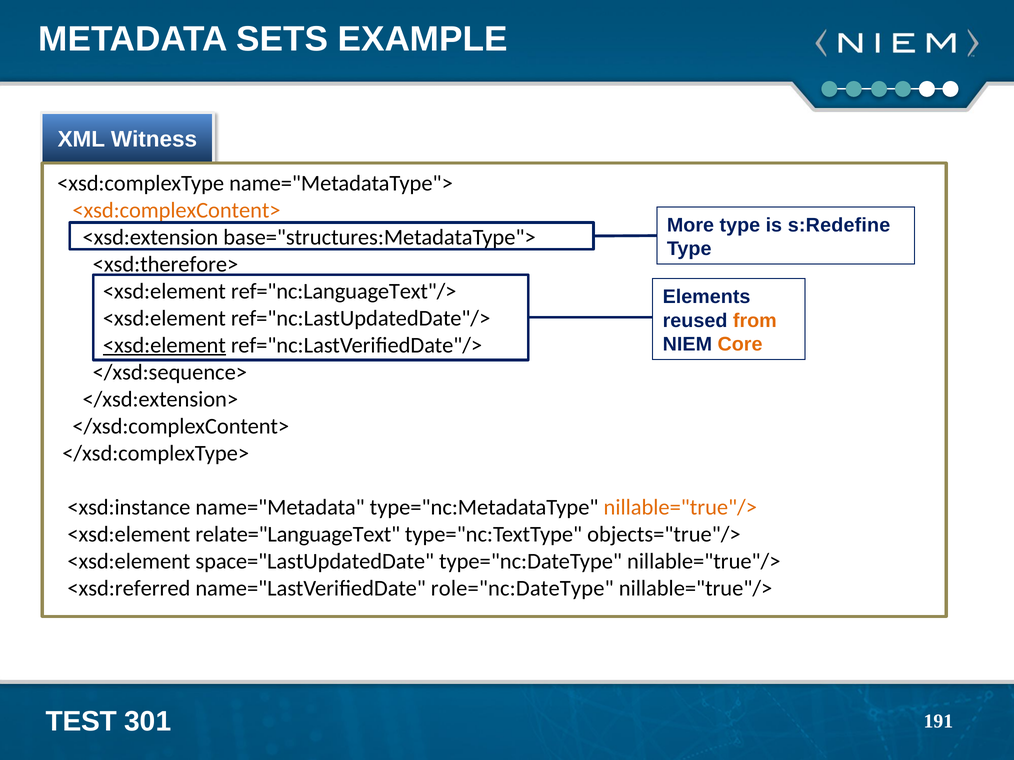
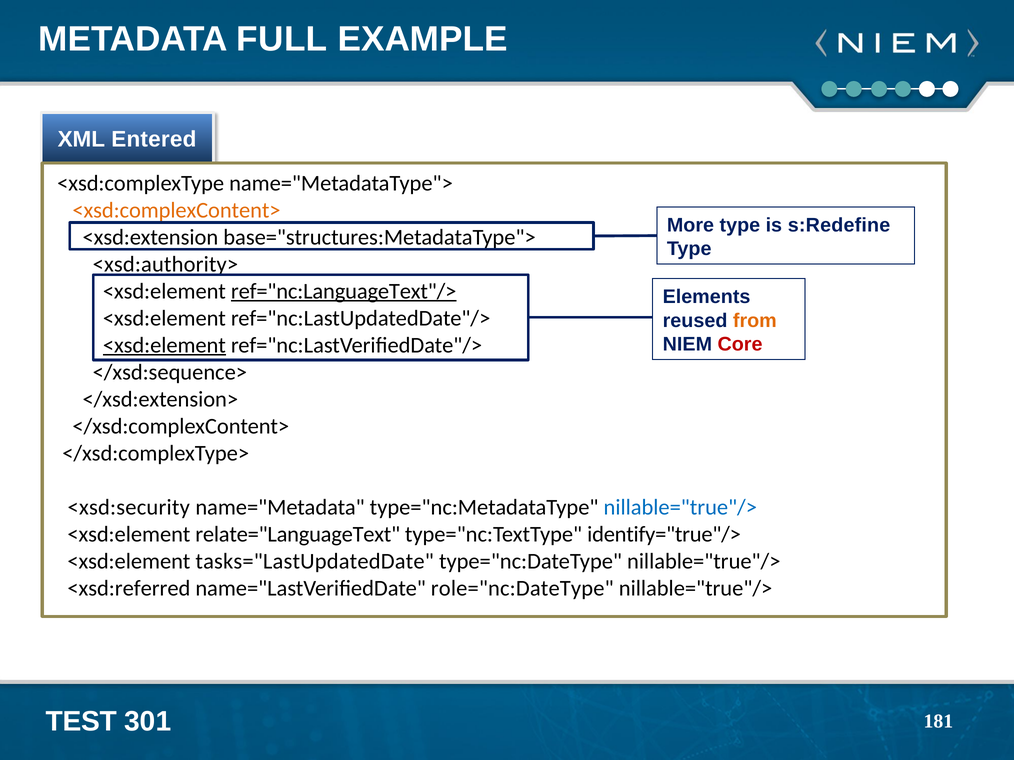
SETS: SETS -> FULL
Witness: Witness -> Entered
<xsd:therefore>: <xsd:therefore> -> <xsd:authority>
ref="nc:LanguageText"/> underline: none -> present
Core colour: orange -> red
<xsd:instance: <xsd:instance -> <xsd:security
nillable="true"/> at (680, 508) colour: orange -> blue
objects="true"/>: objects="true"/> -> identify="true"/>
space="LastUpdatedDate: space="LastUpdatedDate -> tasks="LastUpdatedDate
191: 191 -> 181
